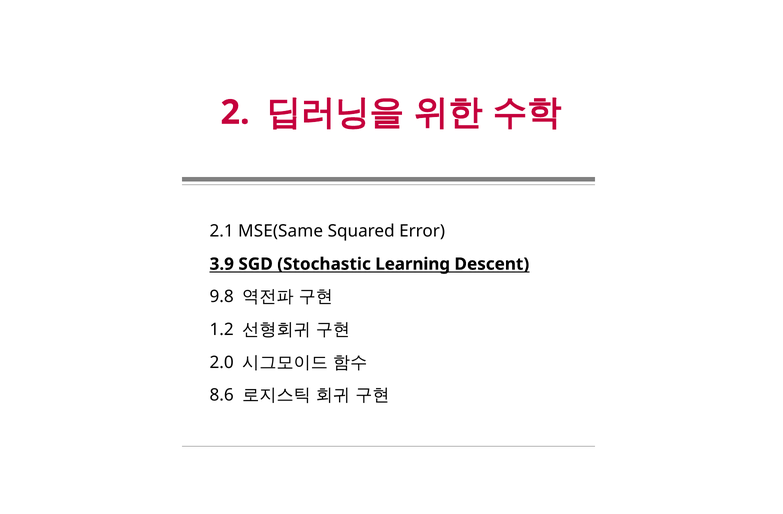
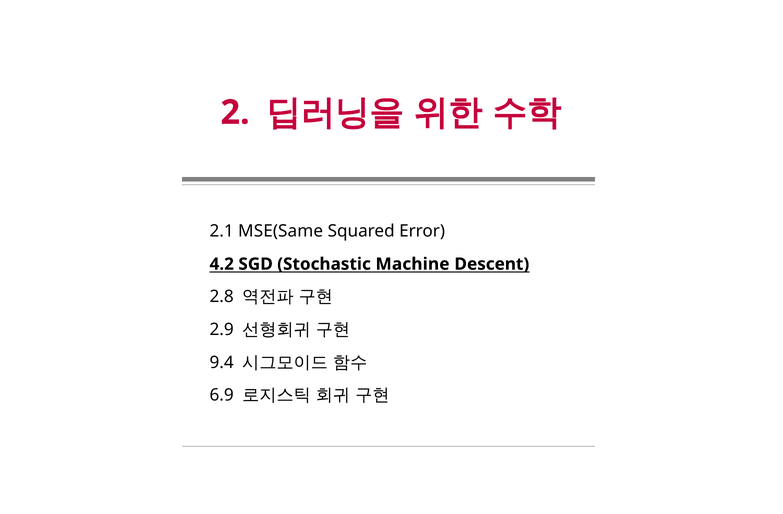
3.9: 3.9 -> 4.2
Learning: Learning -> Machine
9.8: 9.8 -> 2.8
1.2: 1.2 -> 2.9
2.0: 2.0 -> 9.4
8.6: 8.6 -> 6.9
